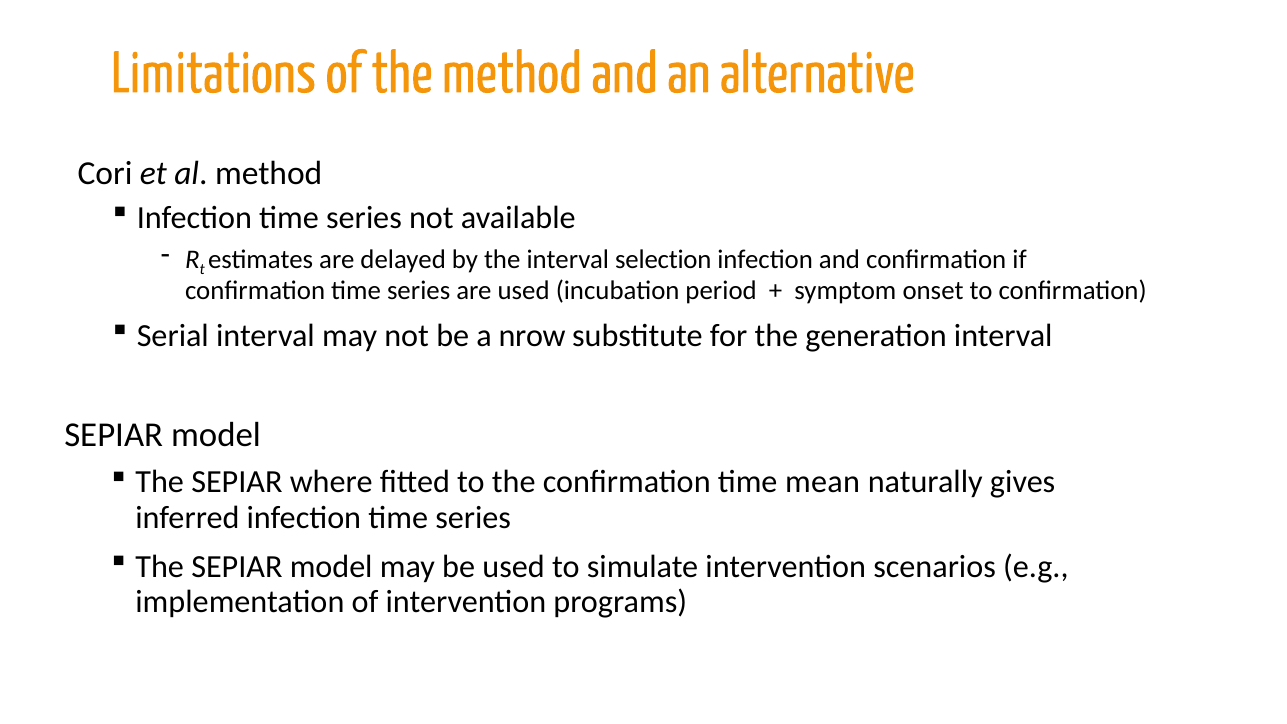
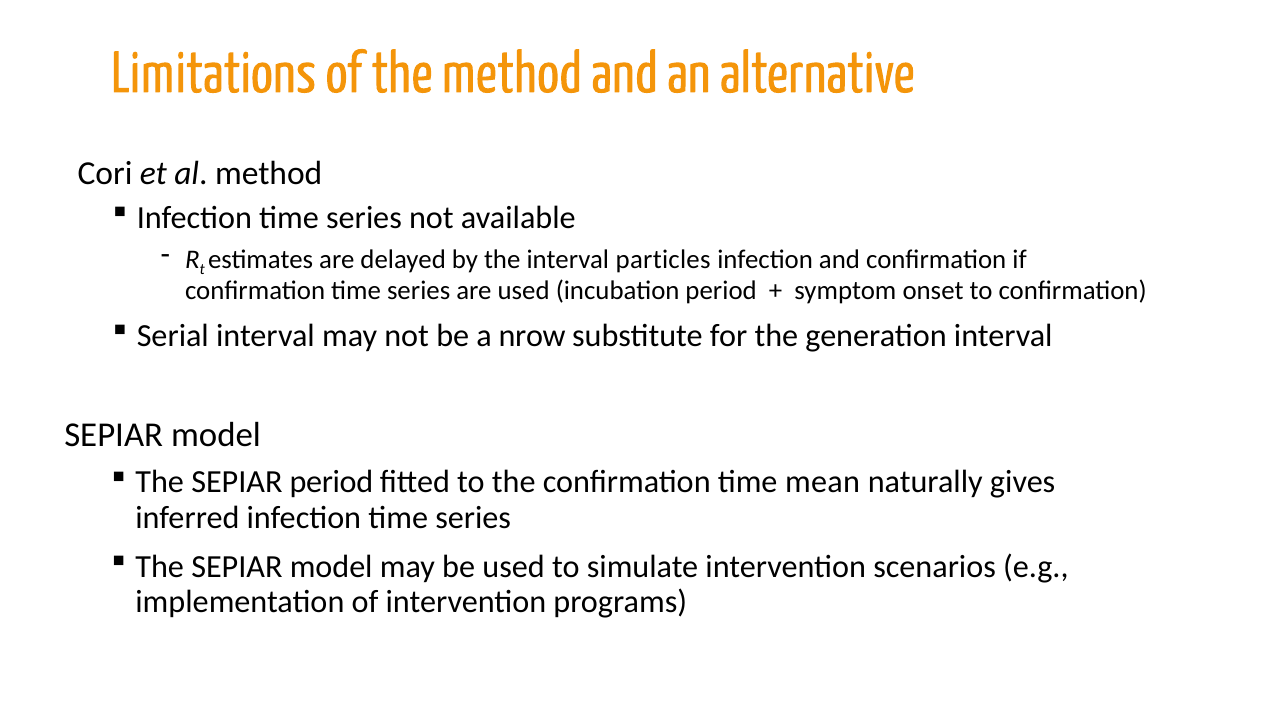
selection: selection -> particles
SEPIAR where: where -> period
